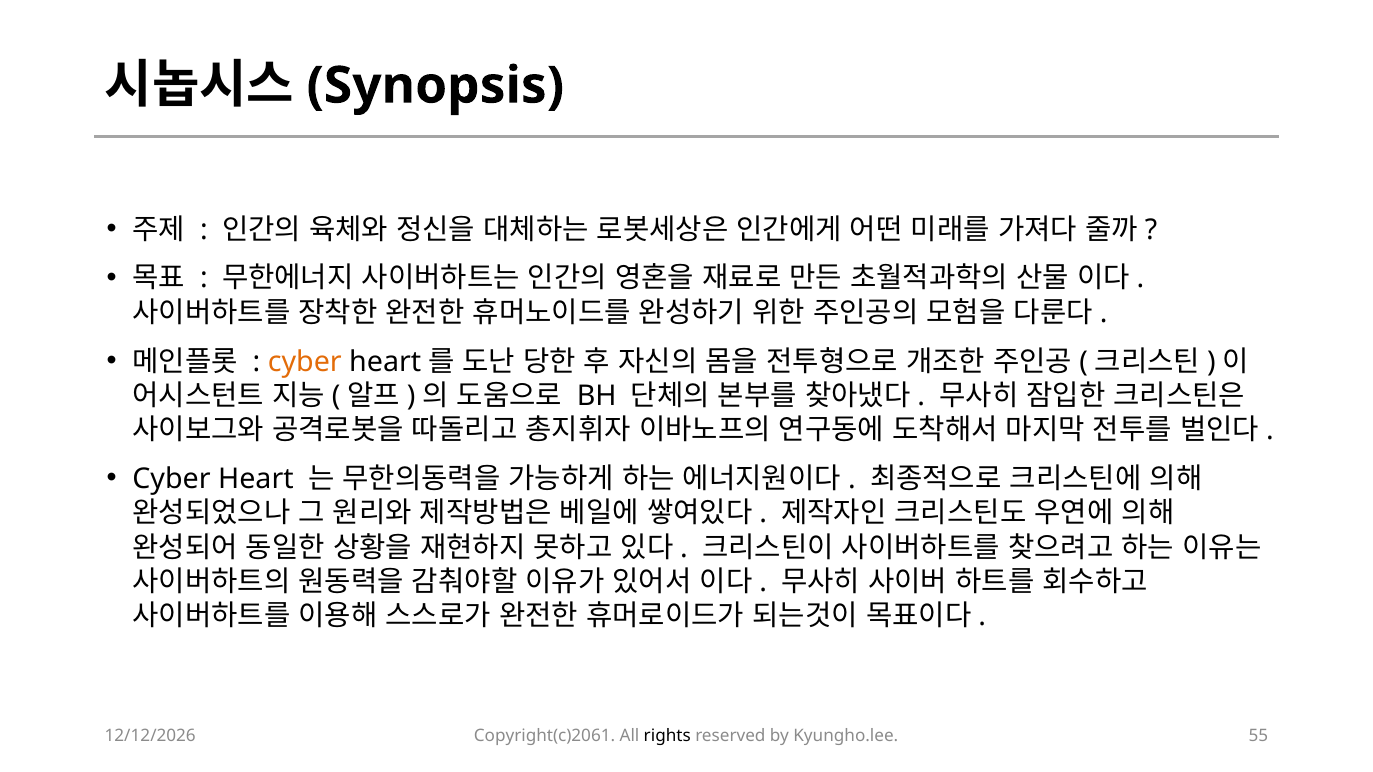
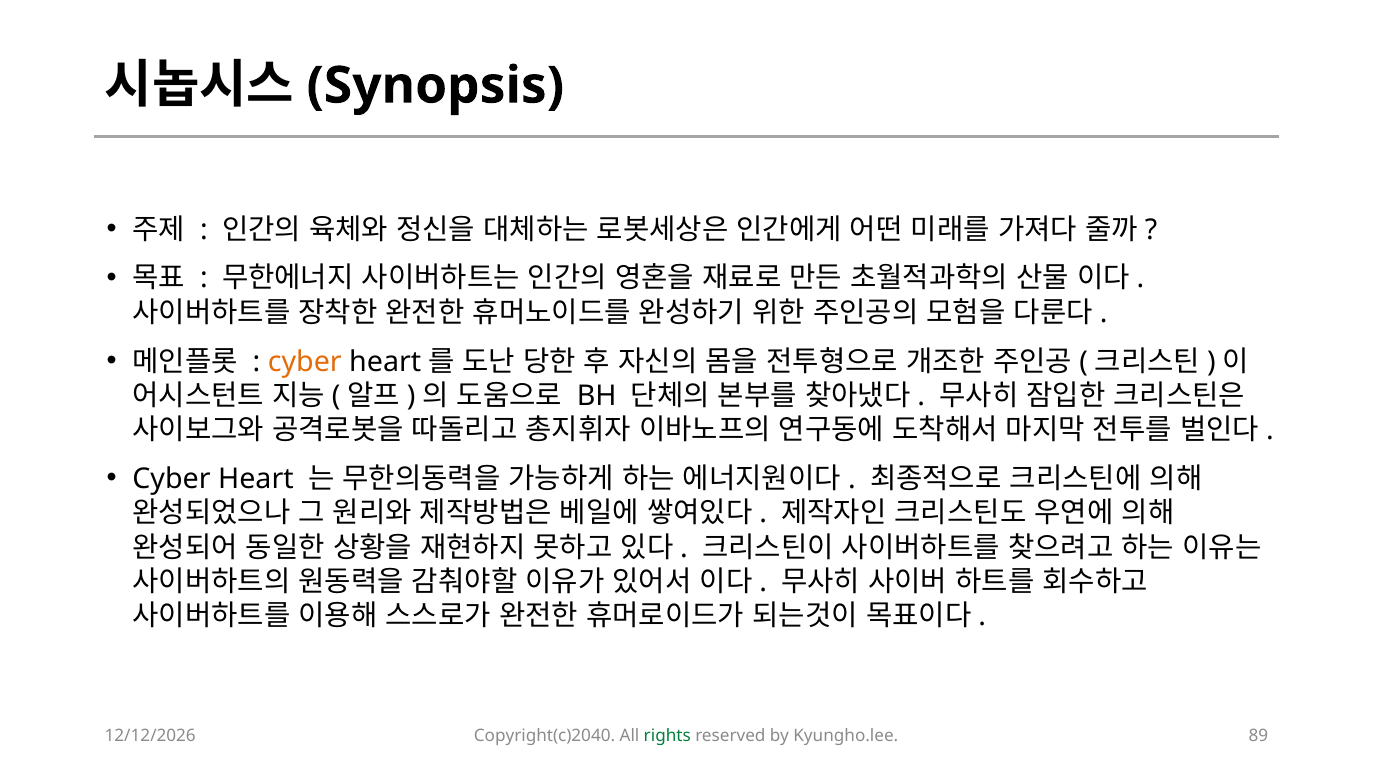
Copyright(c)2061: Copyright(c)2061 -> Copyright(c)2040
rights colour: black -> green
55: 55 -> 89
